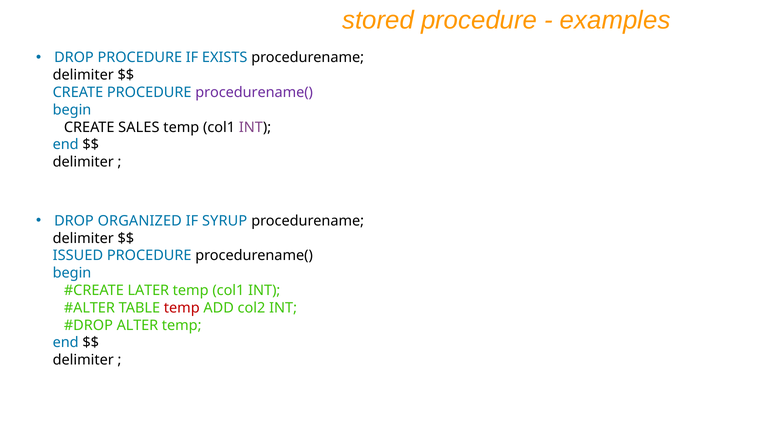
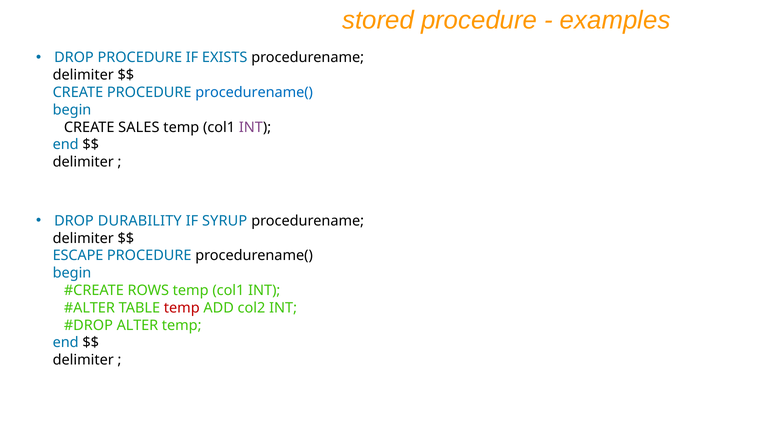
procedurename( at (254, 92) colour: purple -> blue
ORGANIZED: ORGANIZED -> DURABILITY
ISSUED: ISSUED -> ESCAPE
LATER: LATER -> ROWS
